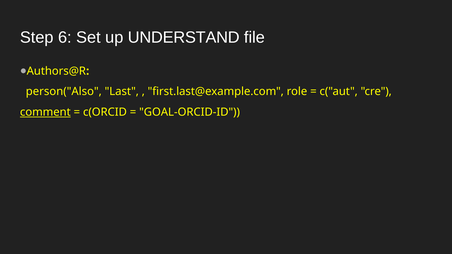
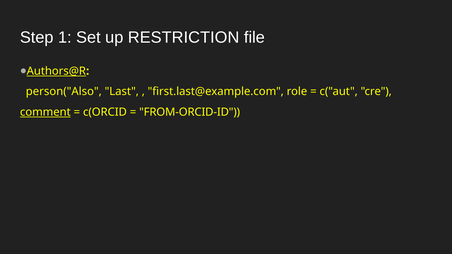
6: 6 -> 1
UNDERSTAND: UNDERSTAND -> RESTRICTION
Authors@R underline: none -> present
GOAL-ORCID-ID: GOAL-ORCID-ID -> FROM-ORCID-ID
